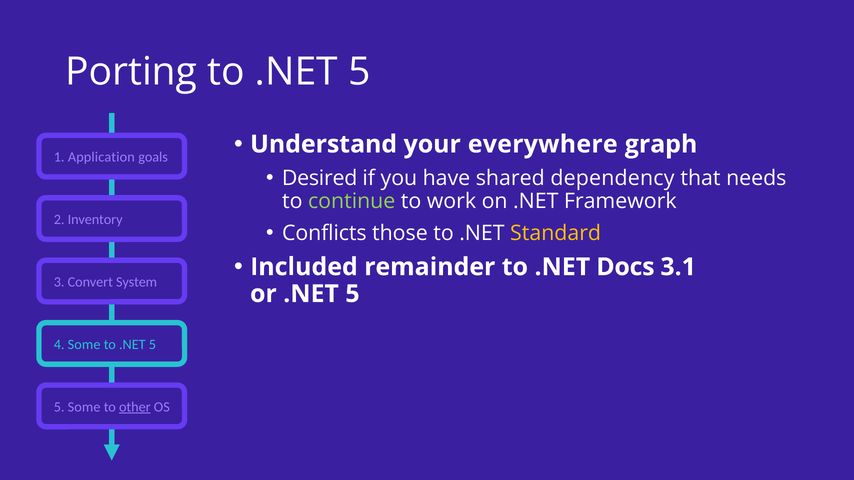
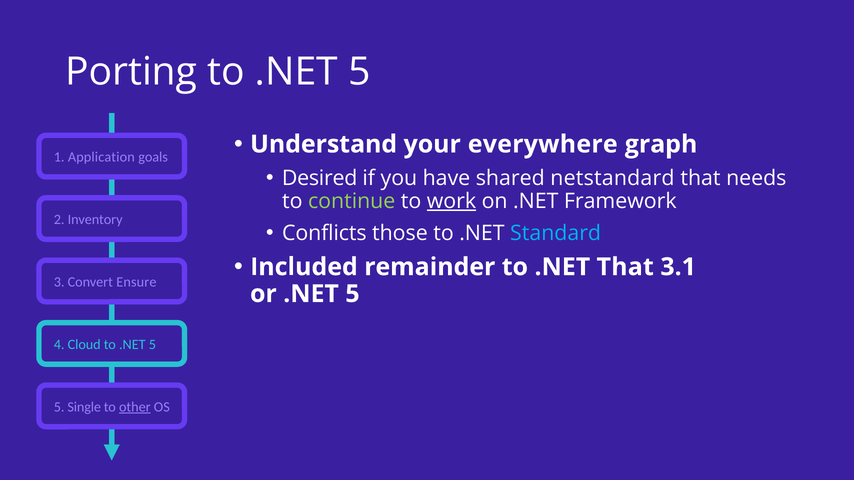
dependency: dependency -> netstandard
work underline: none -> present
Standard colour: yellow -> light blue
.NET Docs: Docs -> That
System: System -> Ensure
4 Some: Some -> Cloud
5 Some: Some -> Single
